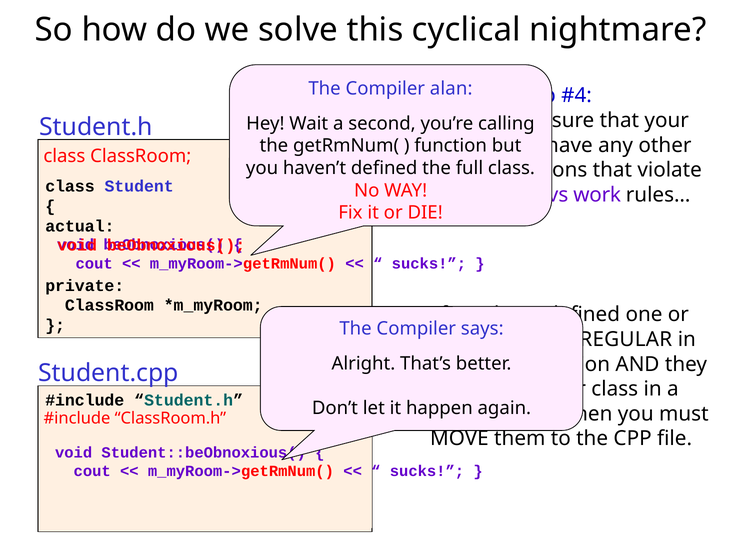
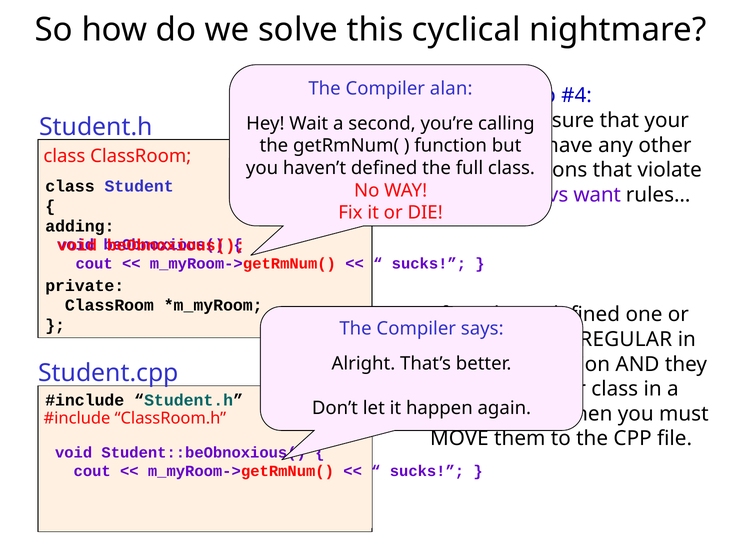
work: work -> want
actual: actual -> adding
